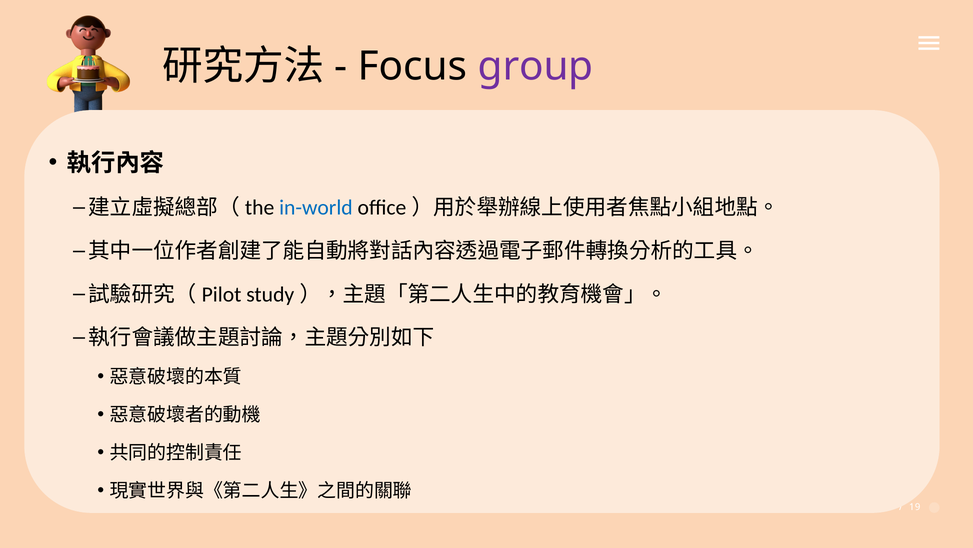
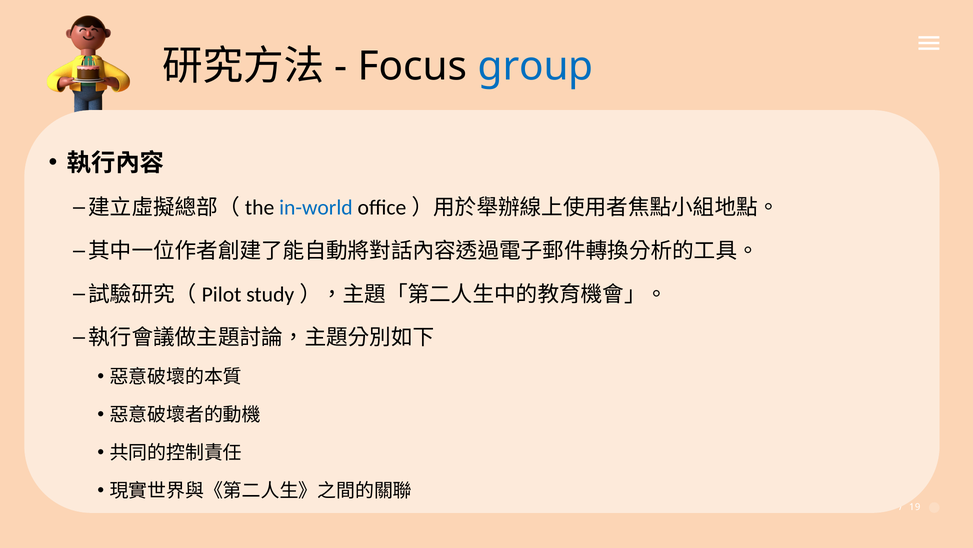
group colour: purple -> blue
